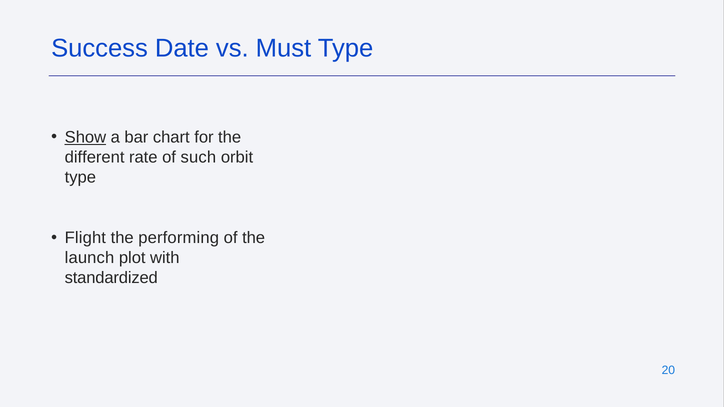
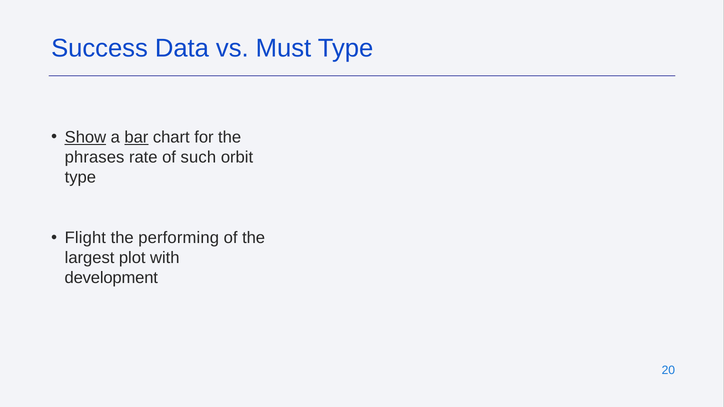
Date: Date -> Data
bar underline: none -> present
different: different -> phrases
launch: launch -> largest
standardized: standardized -> development
